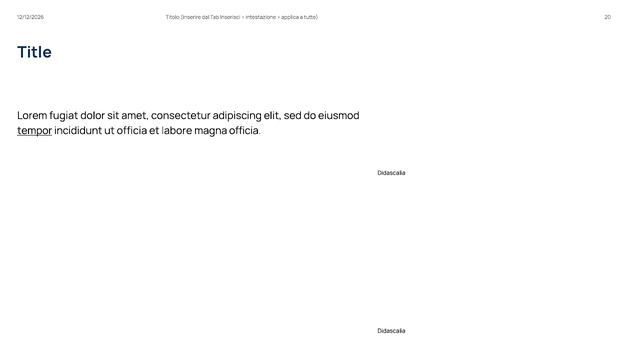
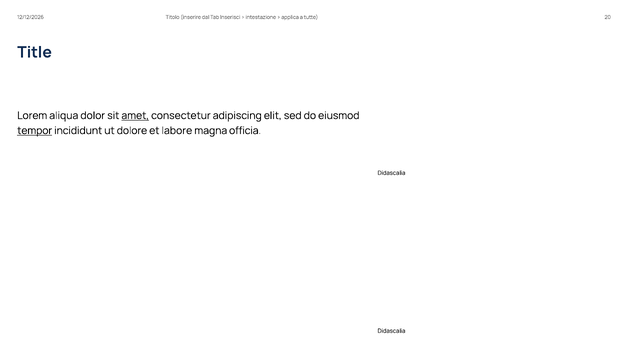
fugiat: fugiat -> aliqua
amet underline: none -> present
ut officia: officia -> dolore
